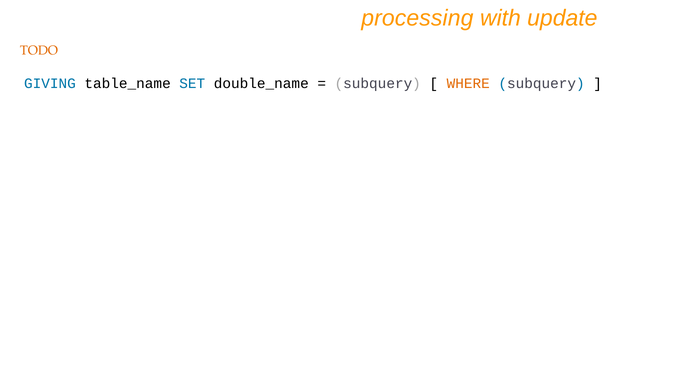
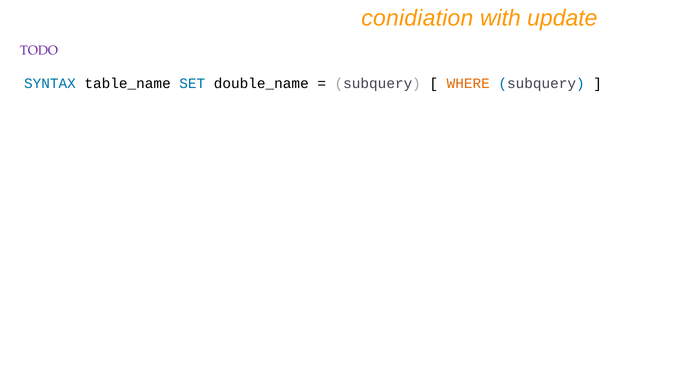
processing: processing -> conidiation
TODO colour: orange -> purple
GIVING: GIVING -> SYNTAX
